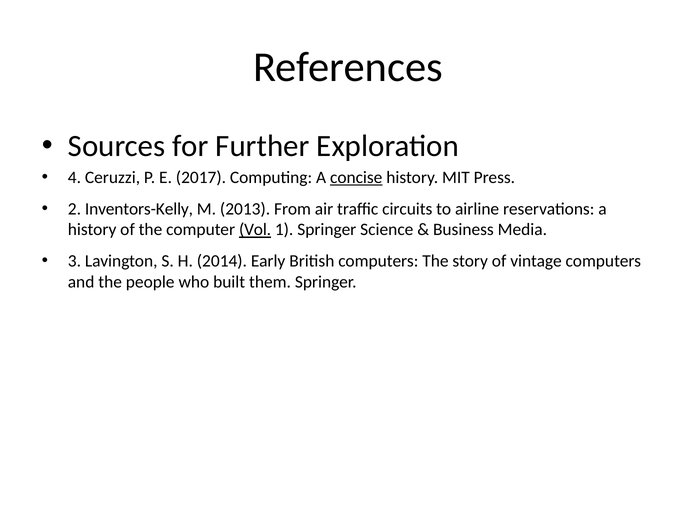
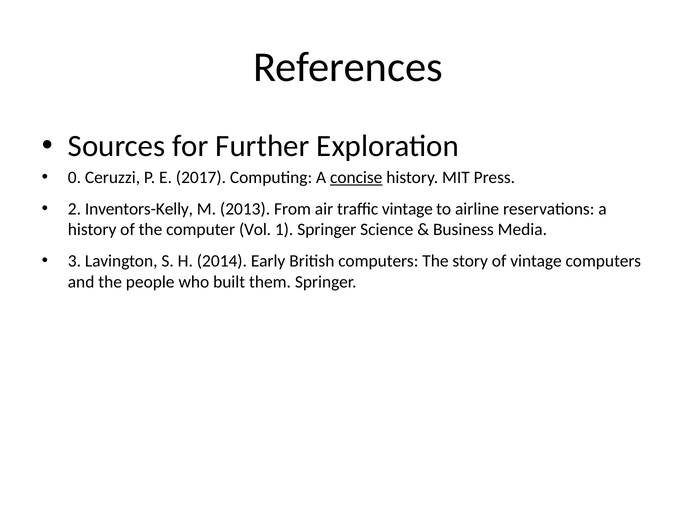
4: 4 -> 0
traffic circuits: circuits -> vintage
Vol underline: present -> none
